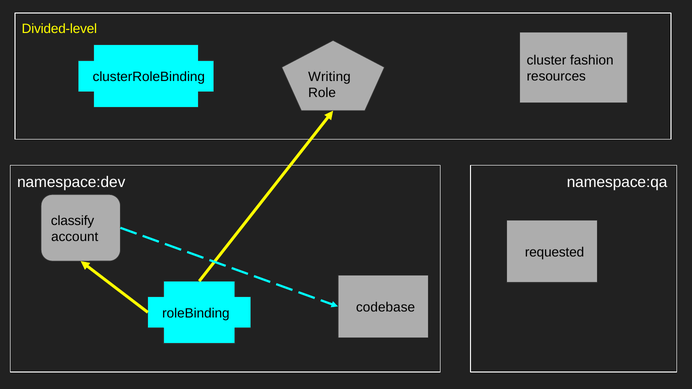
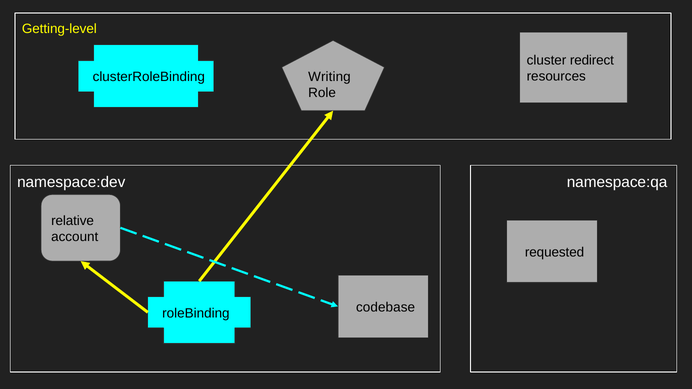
Divided-level: Divided-level -> Getting-level
fashion: fashion -> redirect
classify: classify -> relative
